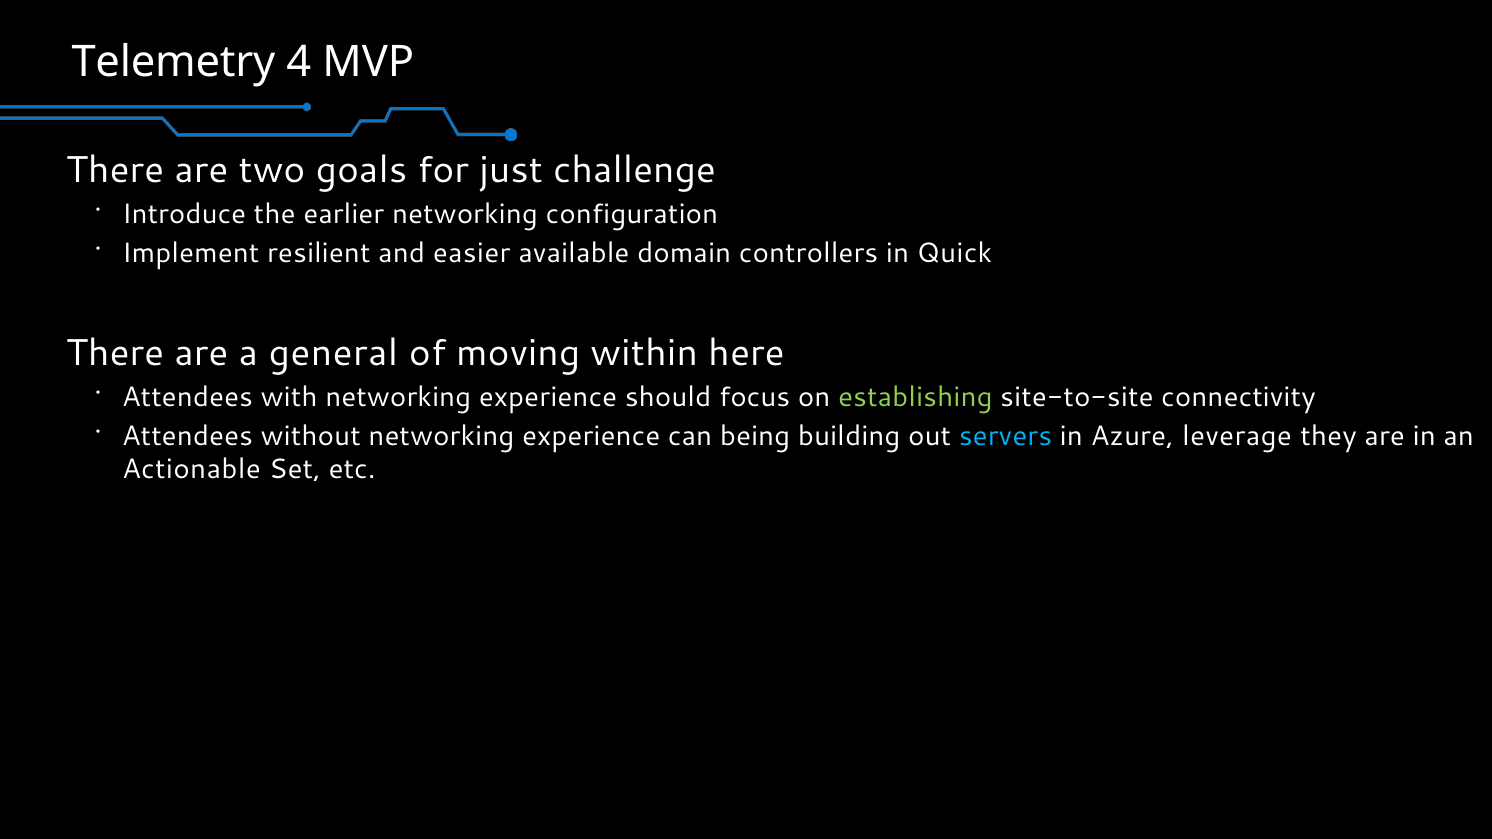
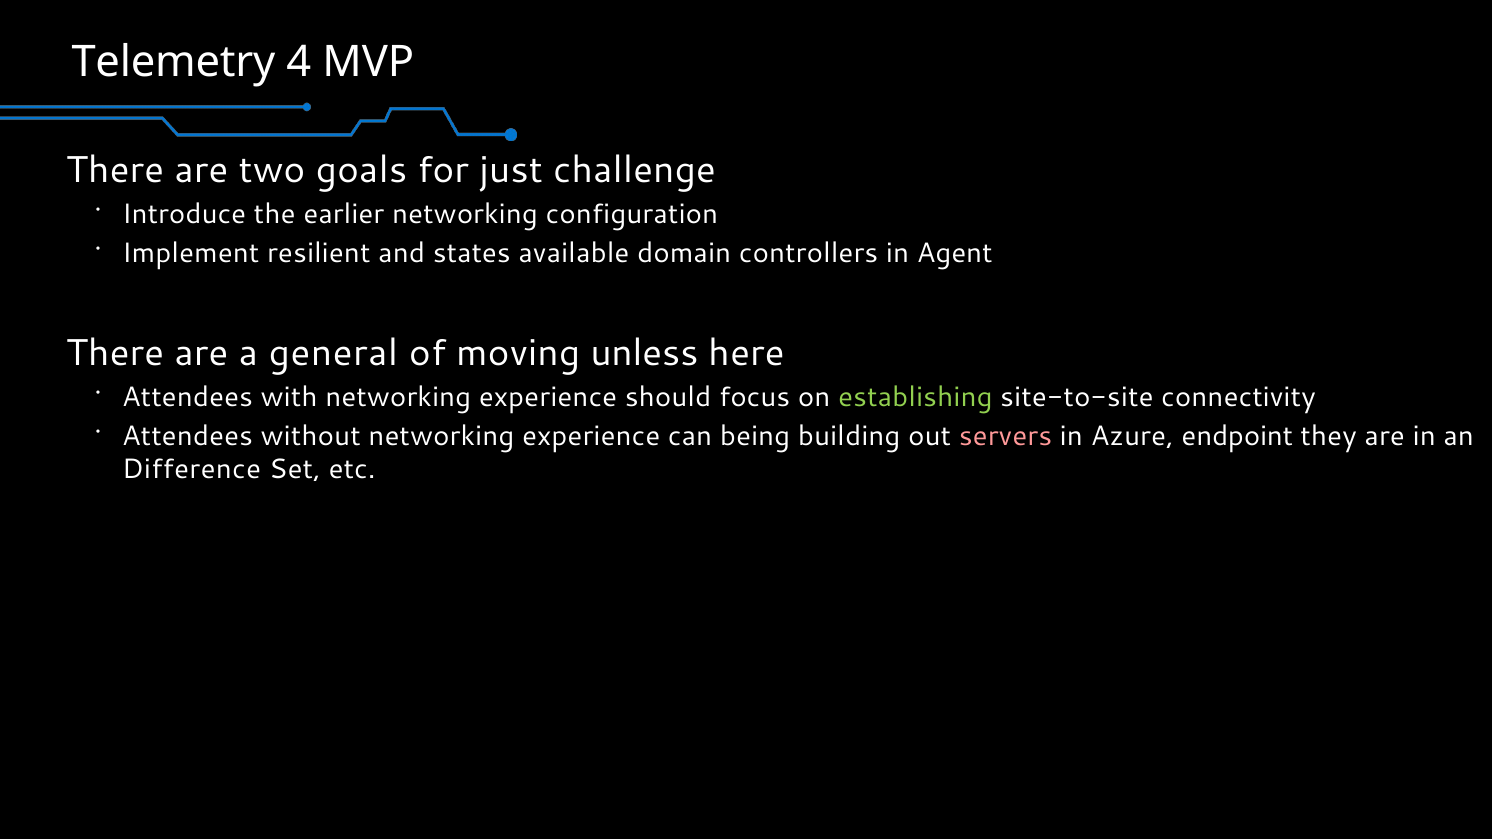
easier: easier -> states
Quick: Quick -> Agent
within: within -> unless
servers colour: light blue -> pink
leverage: leverage -> endpoint
Actionable: Actionable -> Difference
